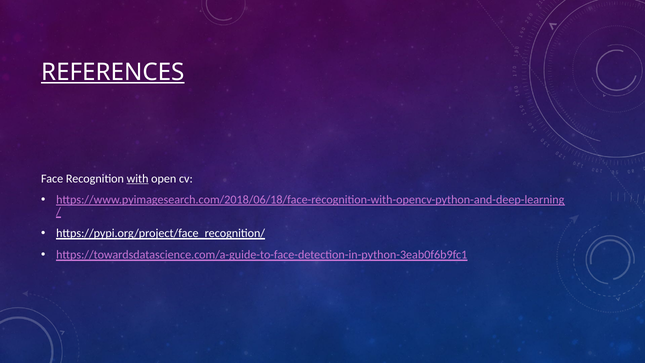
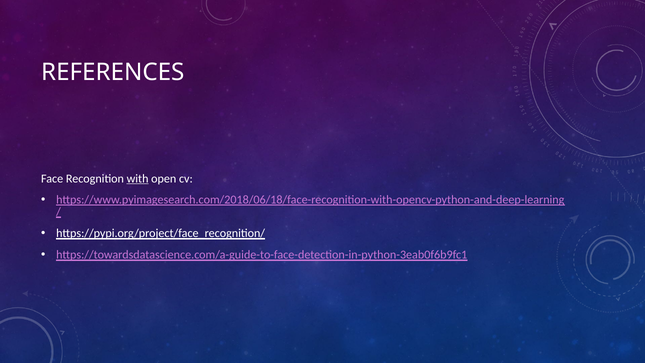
REFERENCES underline: present -> none
